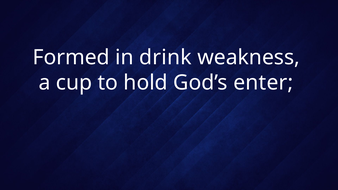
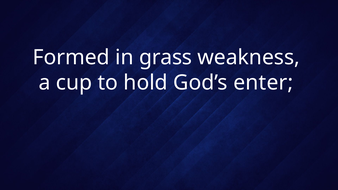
drink: drink -> grass
